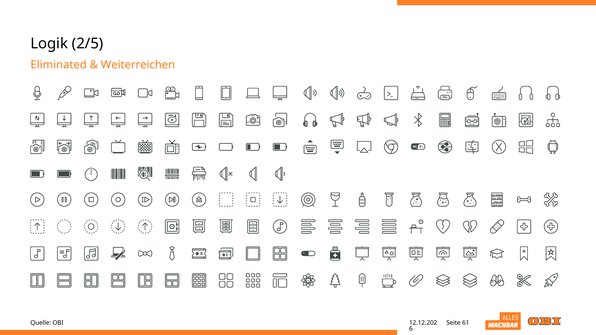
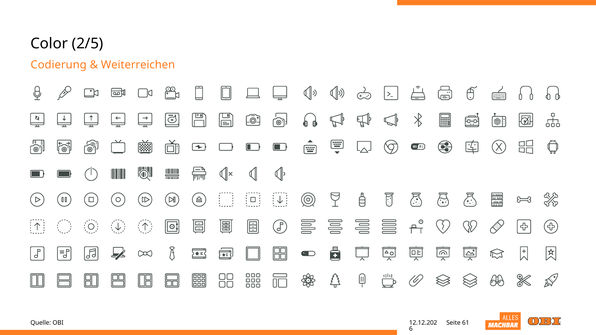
Logik: Logik -> Color
Eliminated: Eliminated -> Codierung
